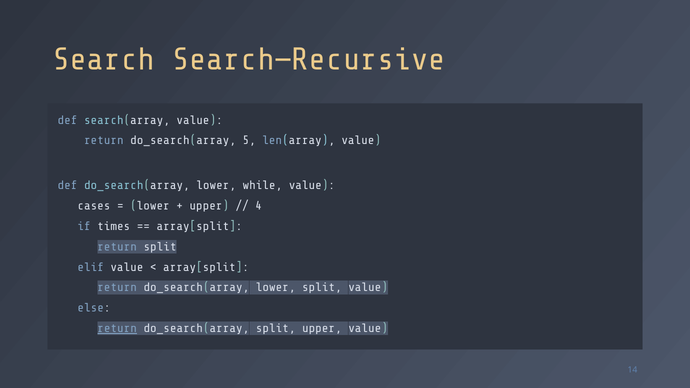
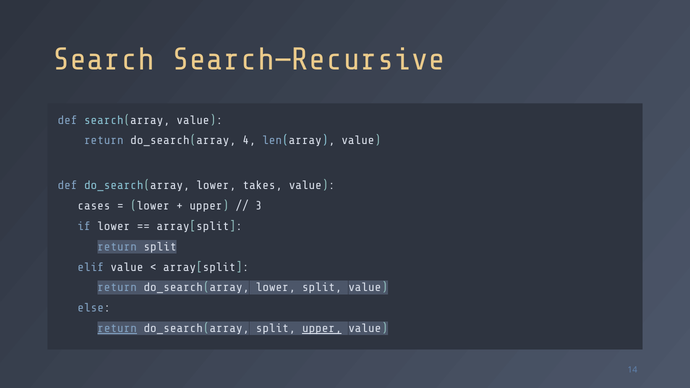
5: 5 -> 4
while: while -> takes
4: 4 -> 3
if times: times -> lower
upper at (322, 328) underline: none -> present
